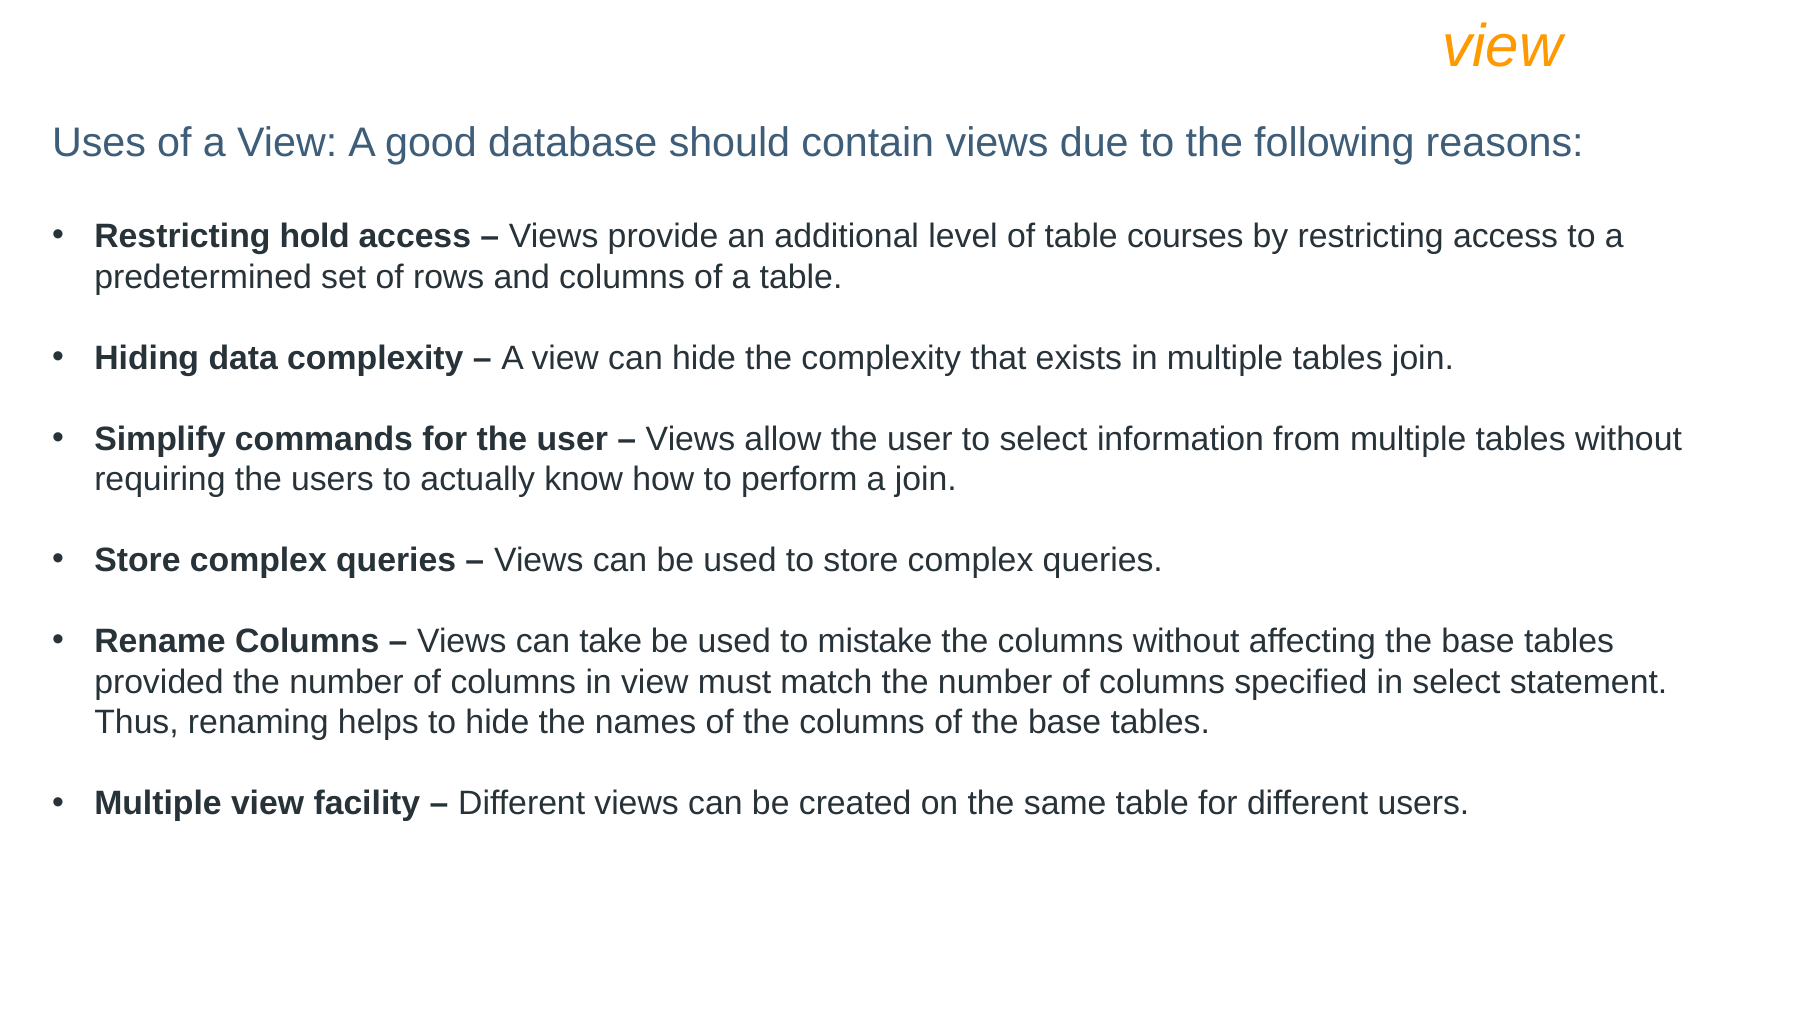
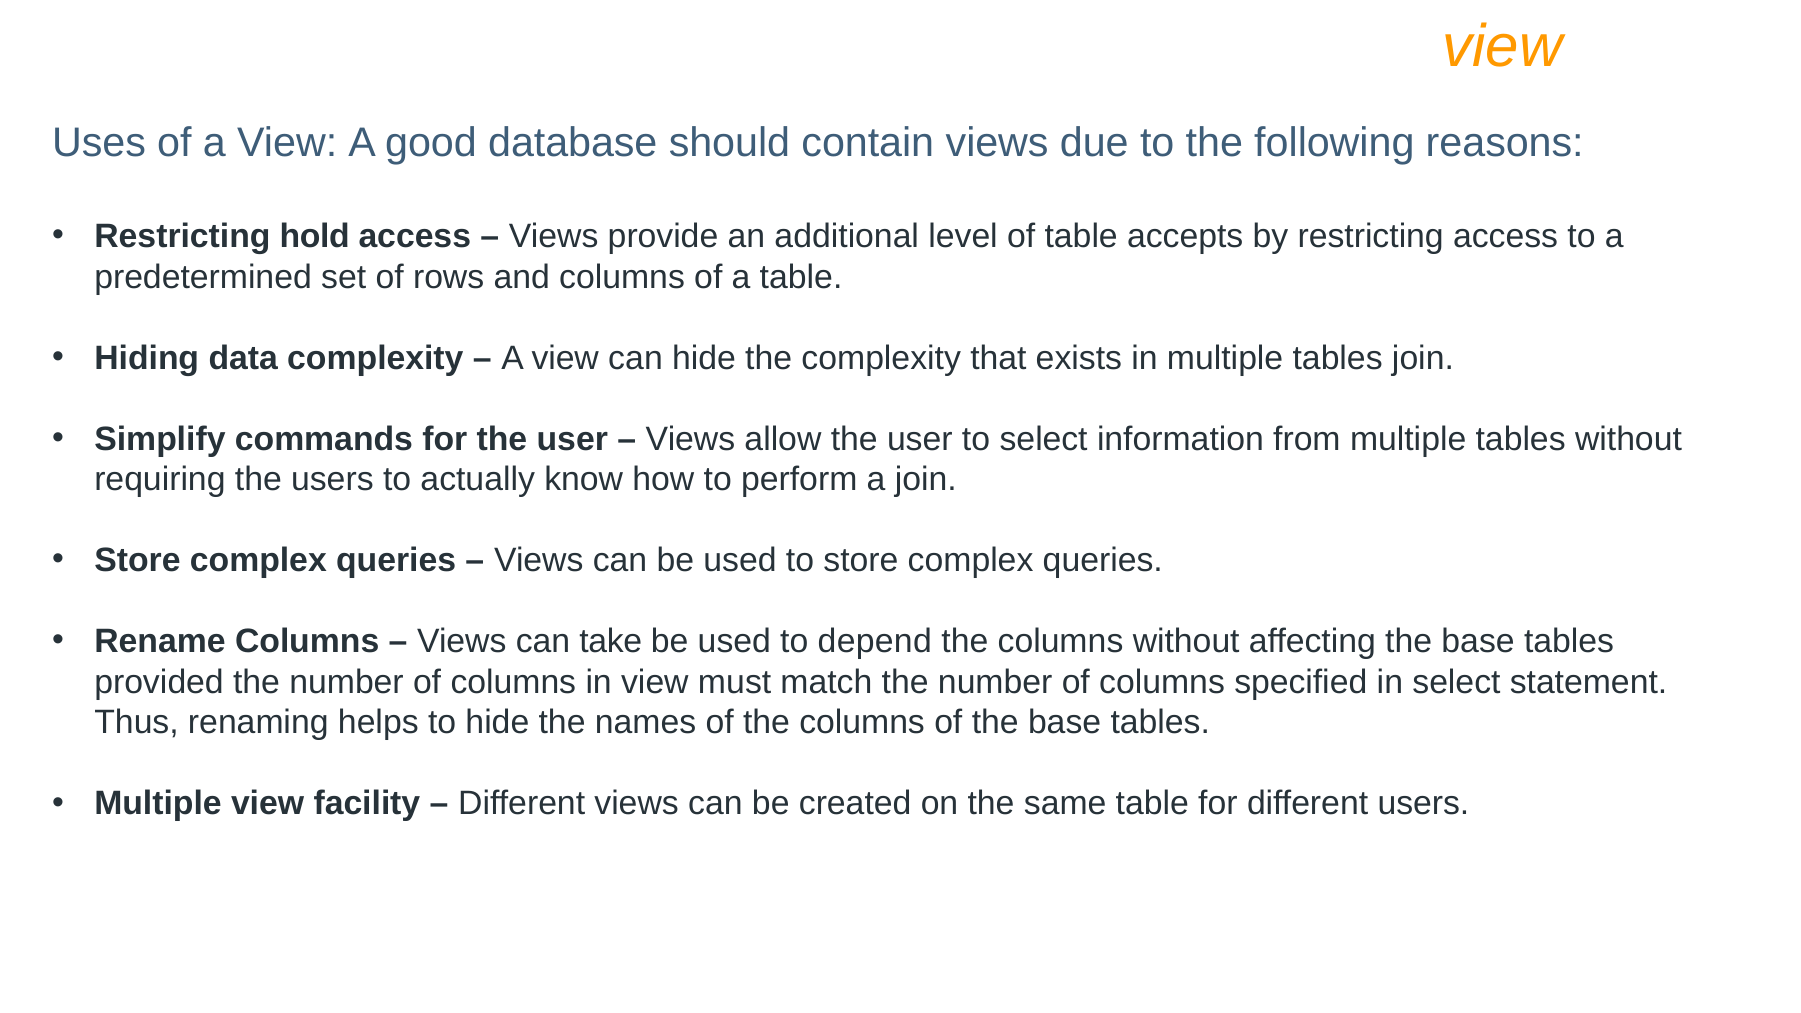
courses: courses -> accepts
mistake: mistake -> depend
